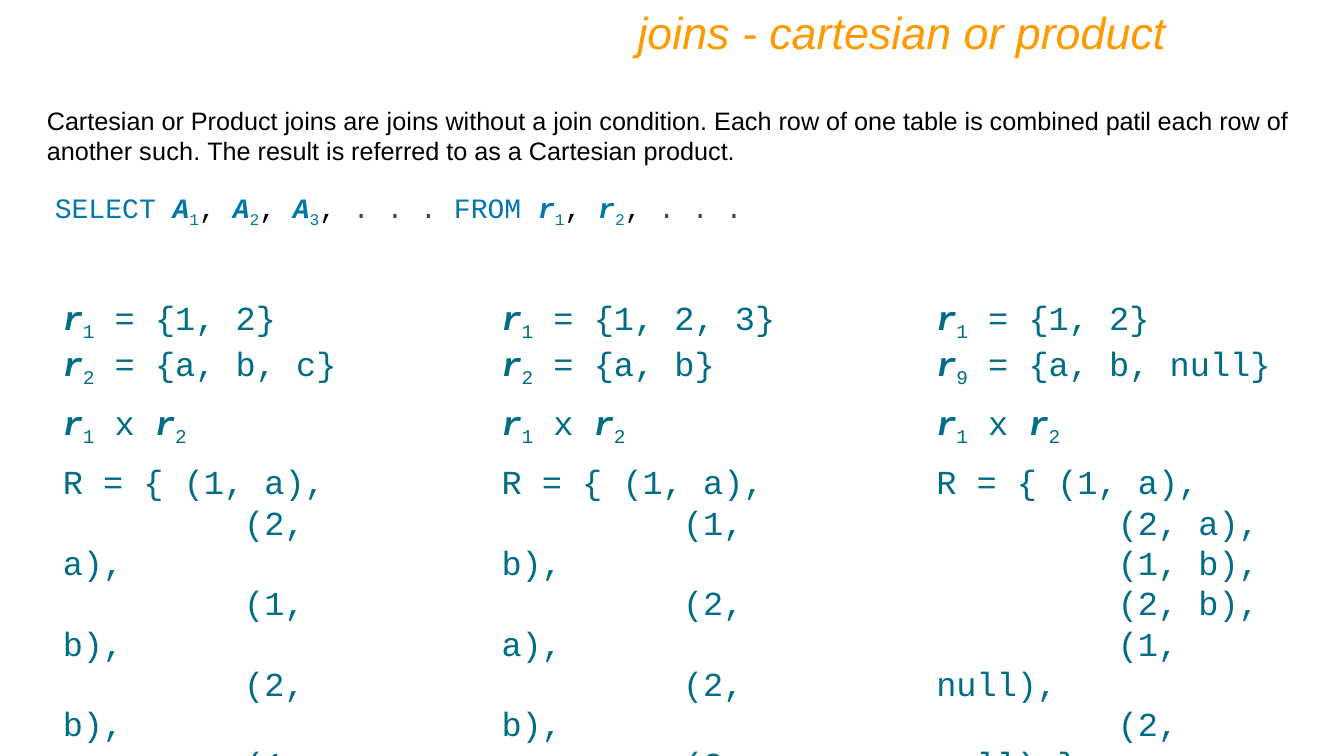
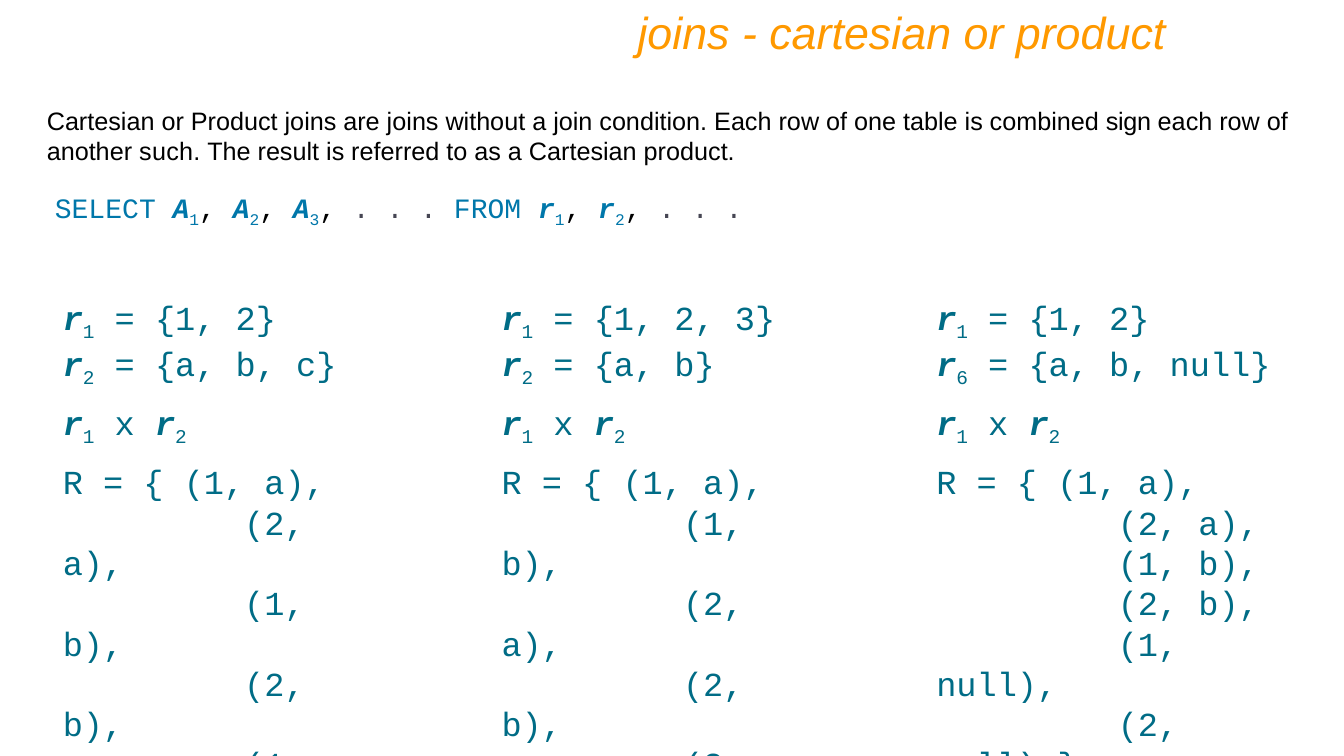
patil: patil -> sign
9: 9 -> 6
